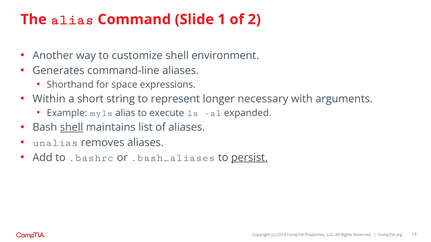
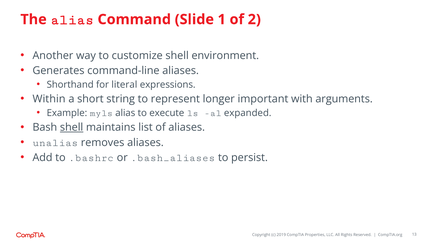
space: space -> literal
necessary: necessary -> important
persist underline: present -> none
